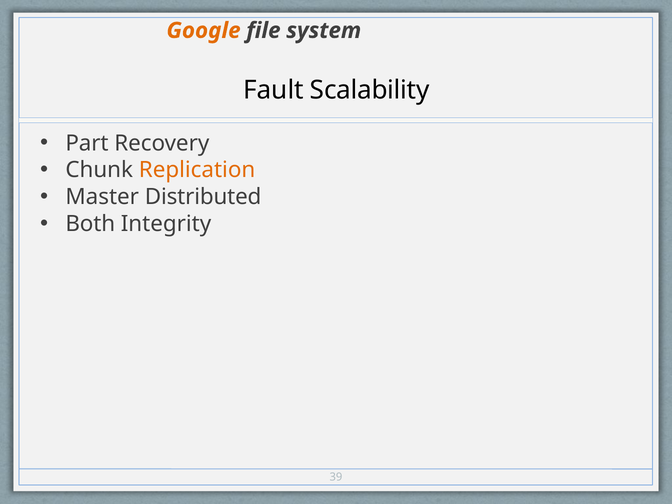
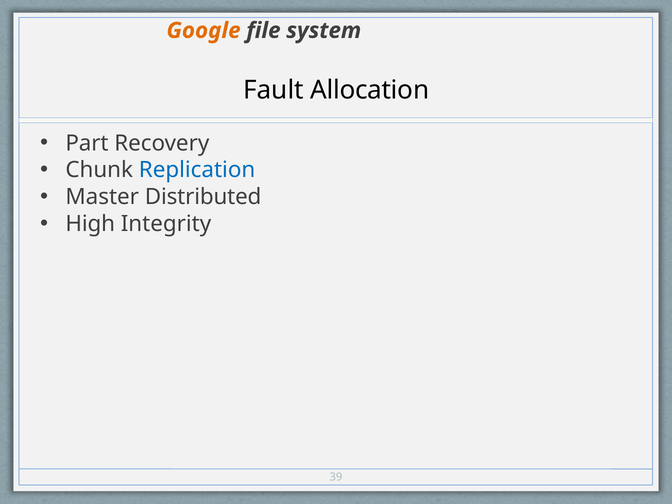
Scalability: Scalability -> Allocation
Replication colour: orange -> blue
Both: Both -> High
